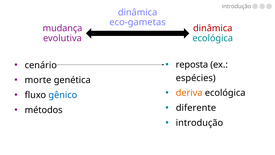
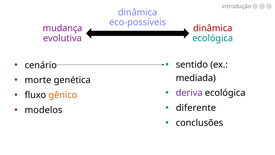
eco-gametas: eco-gametas -> eco-possíveis
reposta: reposta -> sentido
espécies: espécies -> mediada
deriva colour: orange -> purple
gênico colour: blue -> orange
métodos: métodos -> modelos
introdução at (199, 123): introdução -> conclusões
